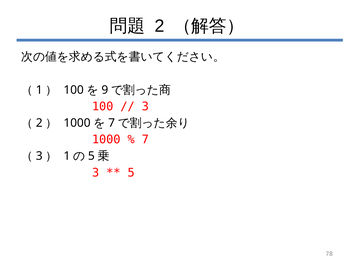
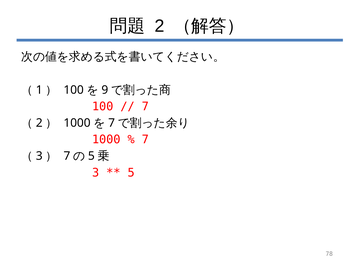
3 at (145, 106): 3 -> 7
1 at (67, 156): 1 -> 7
